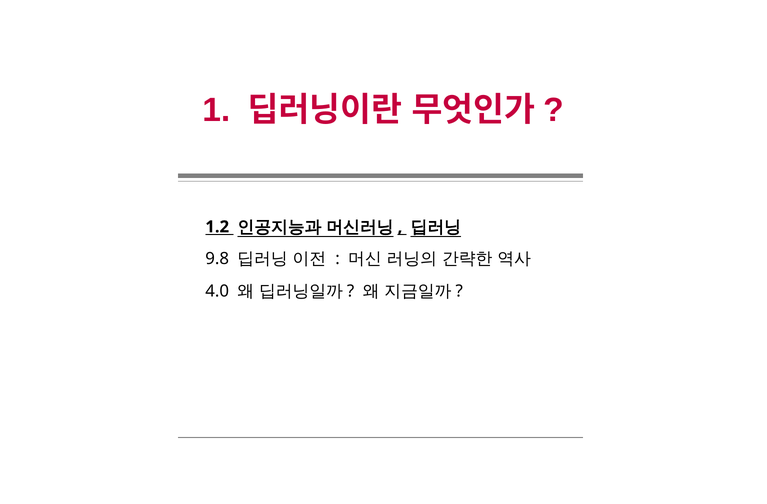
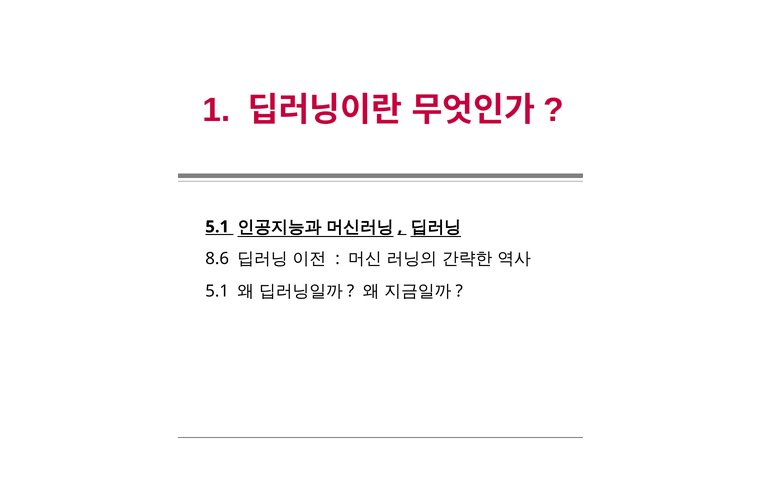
1.2 at (217, 227): 1.2 -> 5.1
9.8: 9.8 -> 8.6
4.0 at (217, 291): 4.0 -> 5.1
